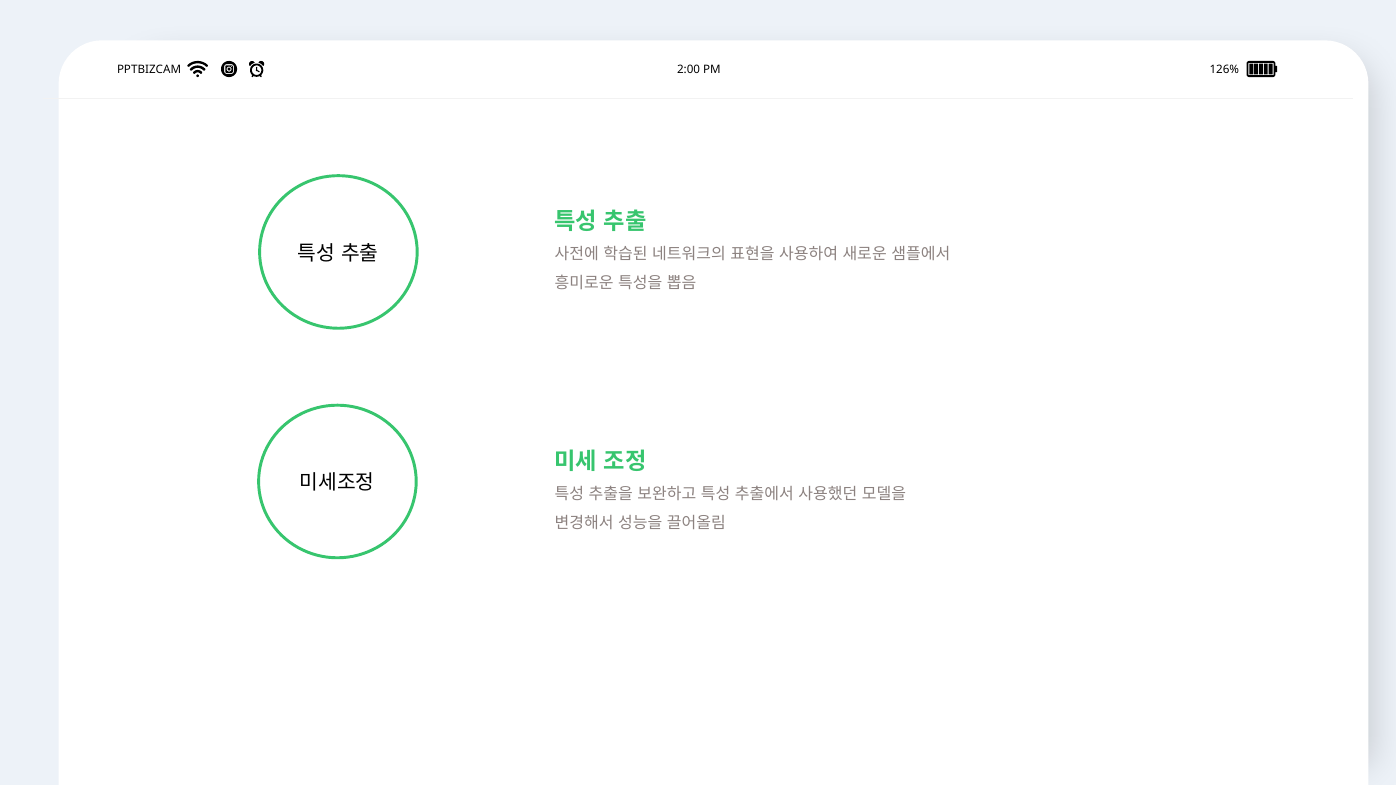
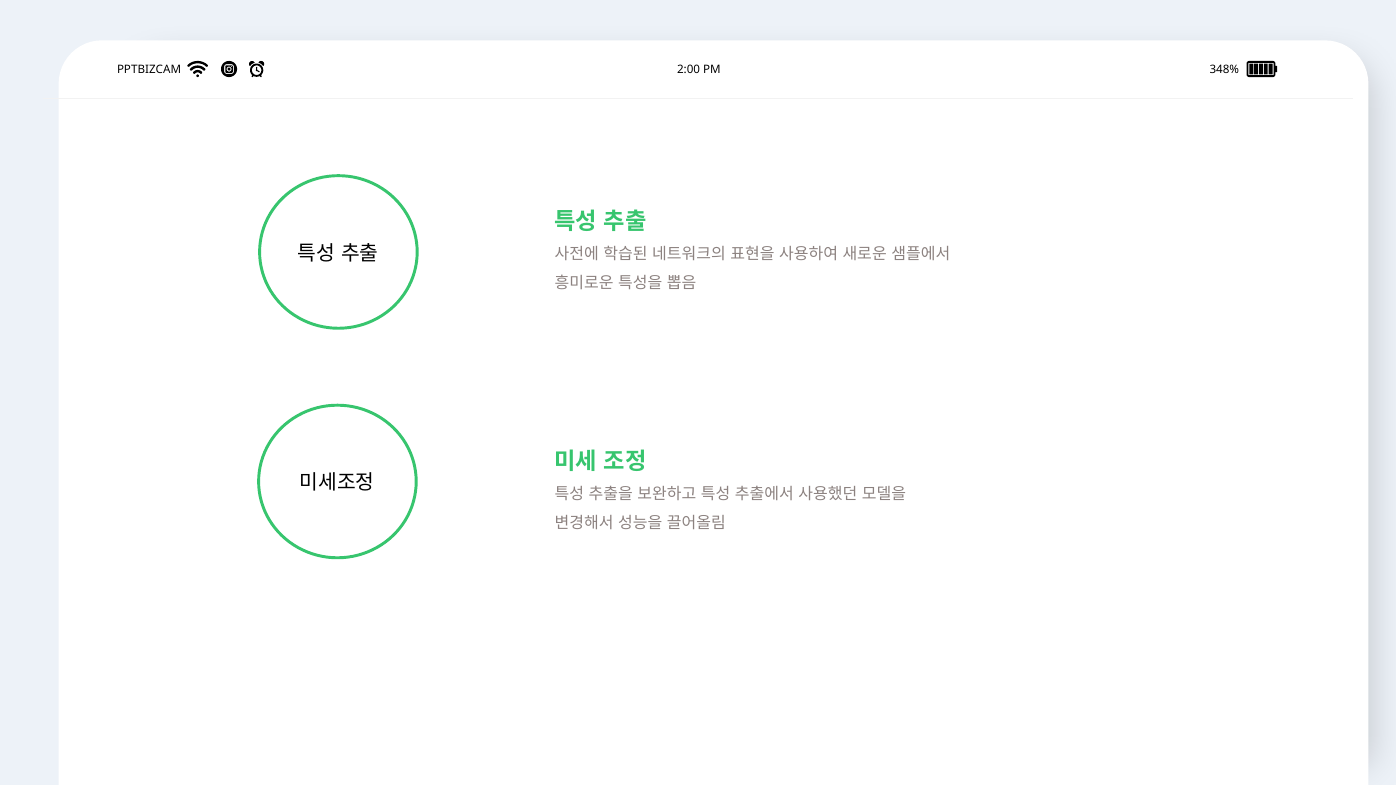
126%: 126% -> 348%
